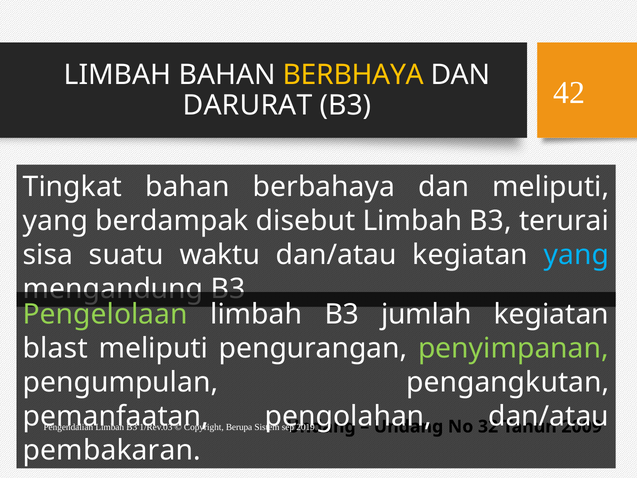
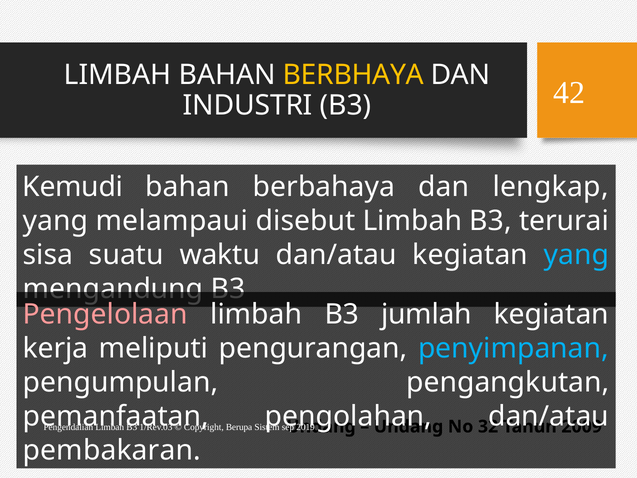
DARURAT: DARURAT -> INDUSTRI
Tingkat: Tingkat -> Kemudi
dan meliputi: meliputi -> lengkap
berdampak: berdampak -> melampaui
Pengelolaan colour: light green -> pink
blast: blast -> kerja
penyimpanan colour: light green -> light blue
